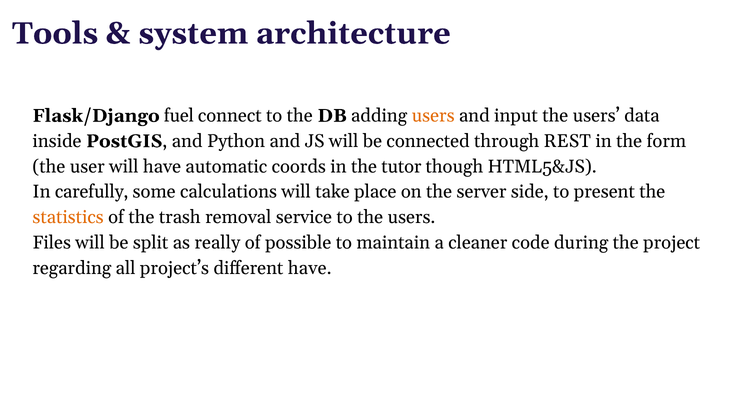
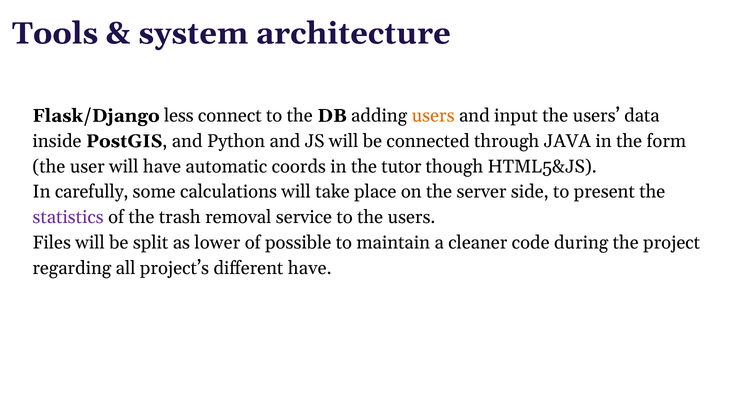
fuel: fuel -> less
REST: REST -> JAVA
statistics colour: orange -> purple
really: really -> lower
